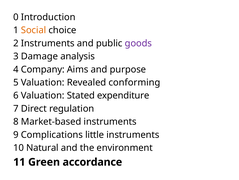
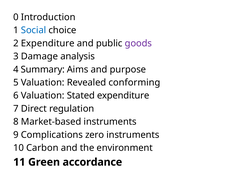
Social colour: orange -> blue
2 Instruments: Instruments -> Expenditure
Company: Company -> Summary
little: little -> zero
Natural: Natural -> Carbon
